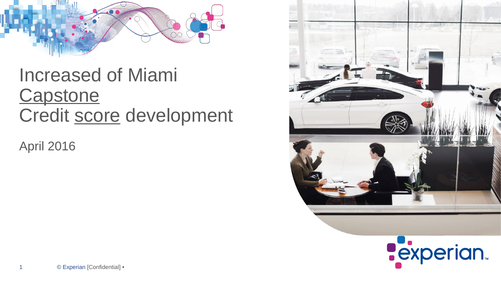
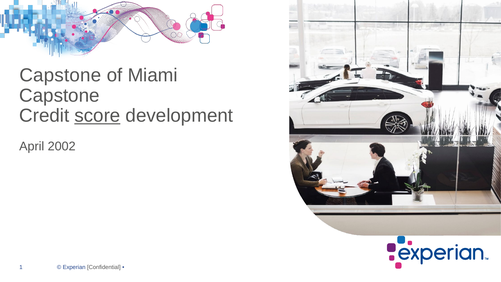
Increased at (60, 75): Increased -> Capstone
Capstone at (59, 95) underline: present -> none
2016: 2016 -> 2002
